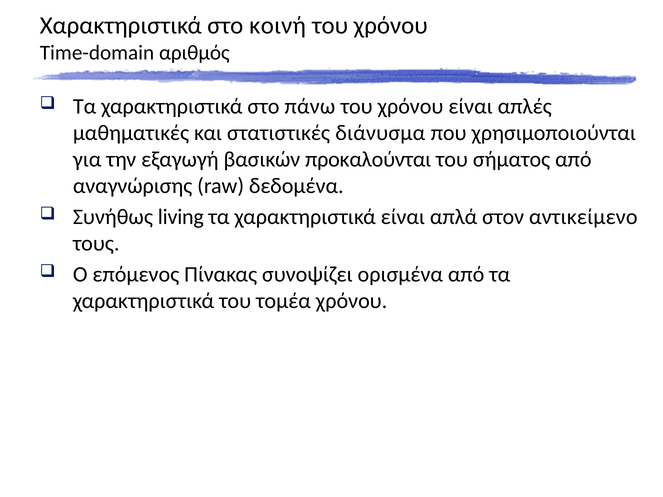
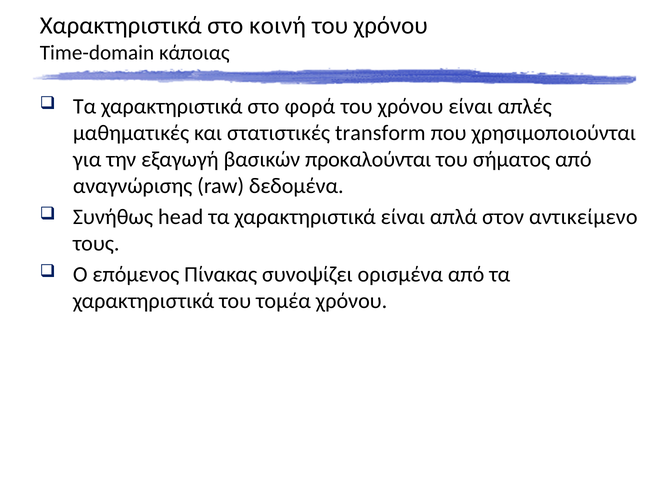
αριθμός: αριθμός -> κάποιας
πάνω: πάνω -> φορά
διάνυσμα: διάνυσμα -> transform
living: living -> head
